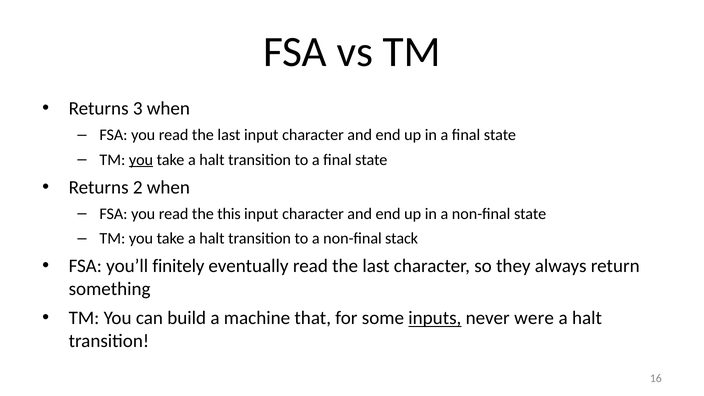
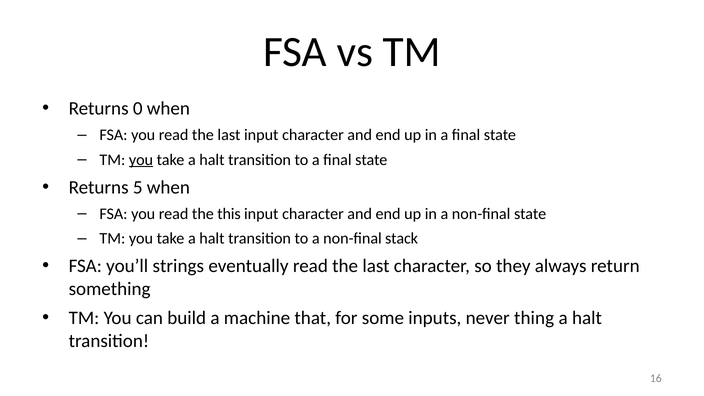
3: 3 -> 0
2: 2 -> 5
finitely: finitely -> strings
inputs underline: present -> none
were: were -> thing
